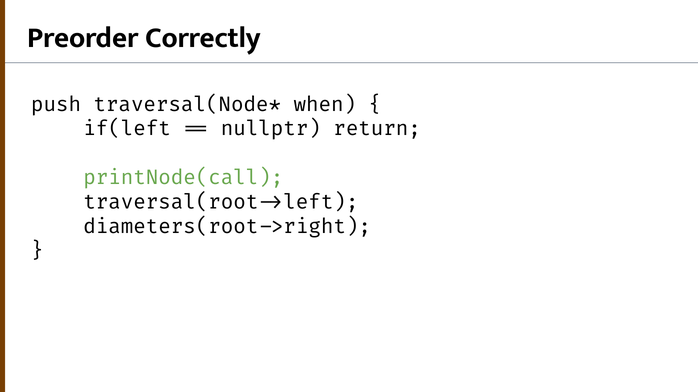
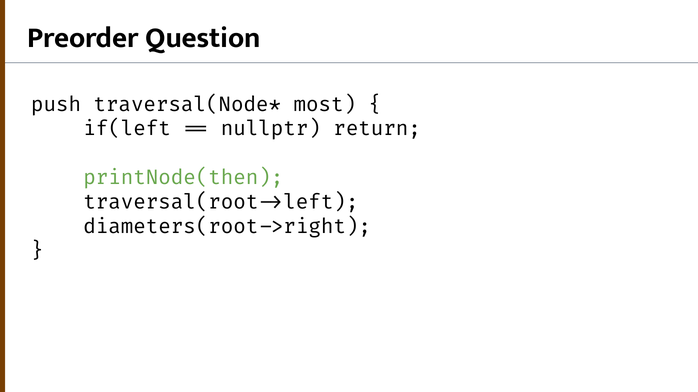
Correctly: Correctly -> Question
when: when -> most
printNode(call: printNode(call -> printNode(then
